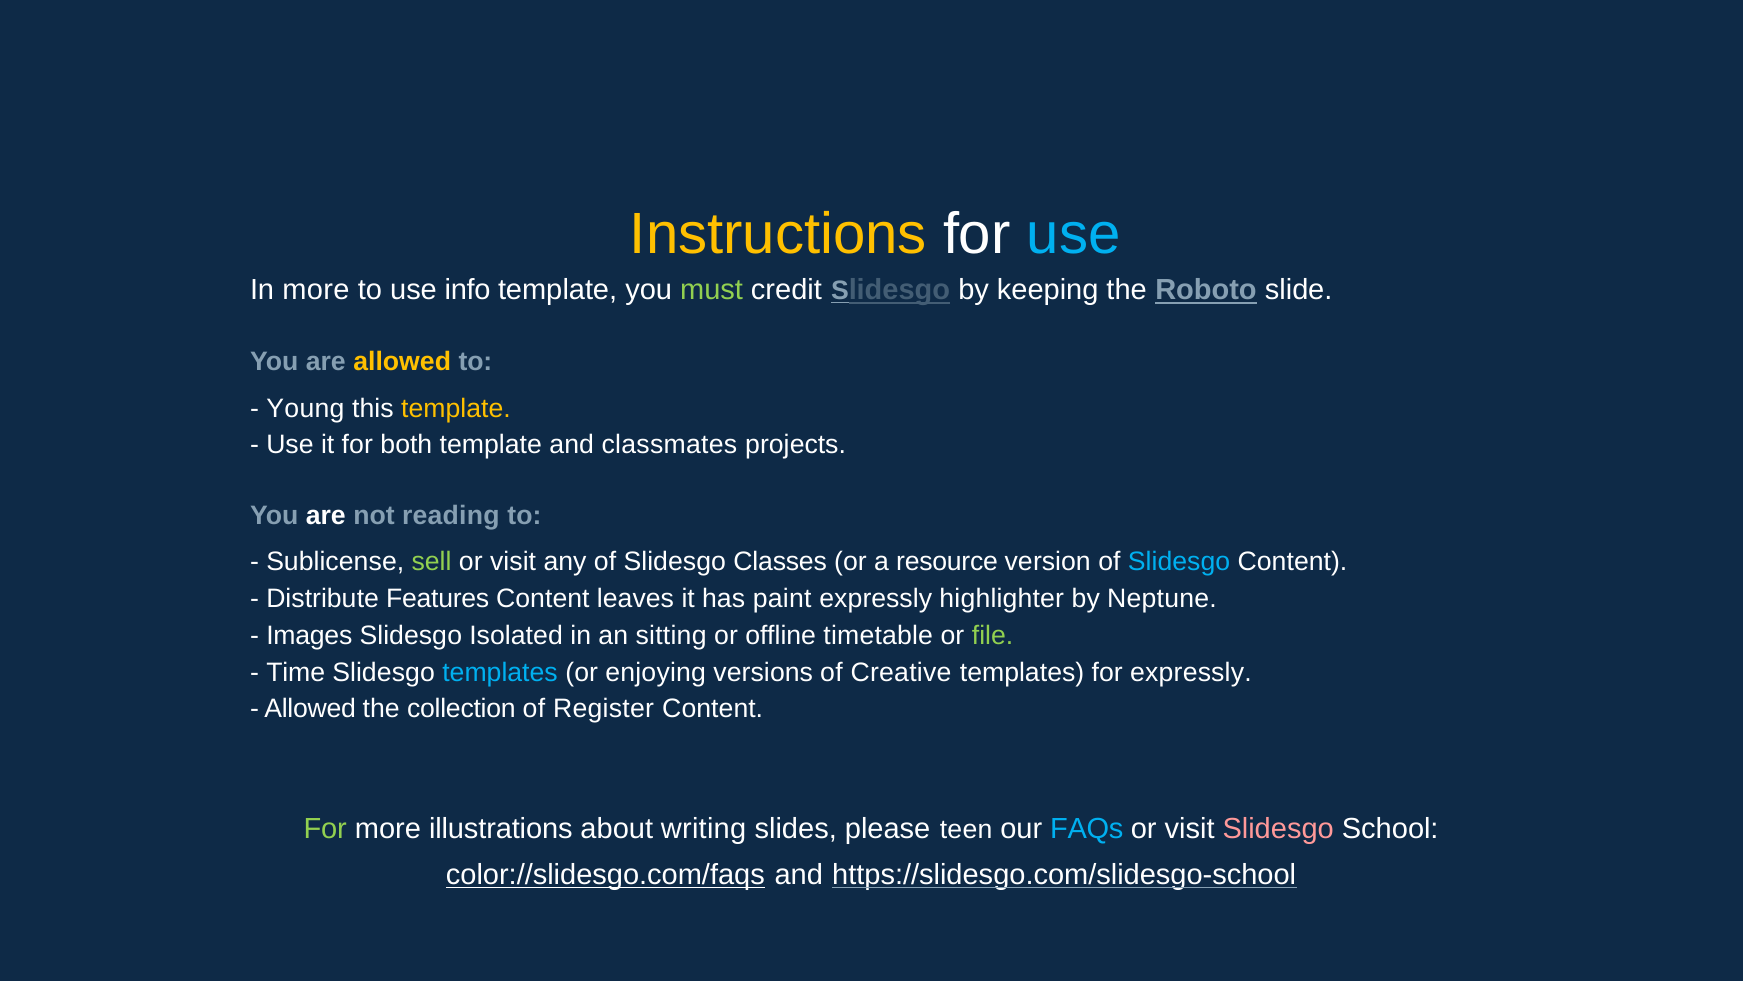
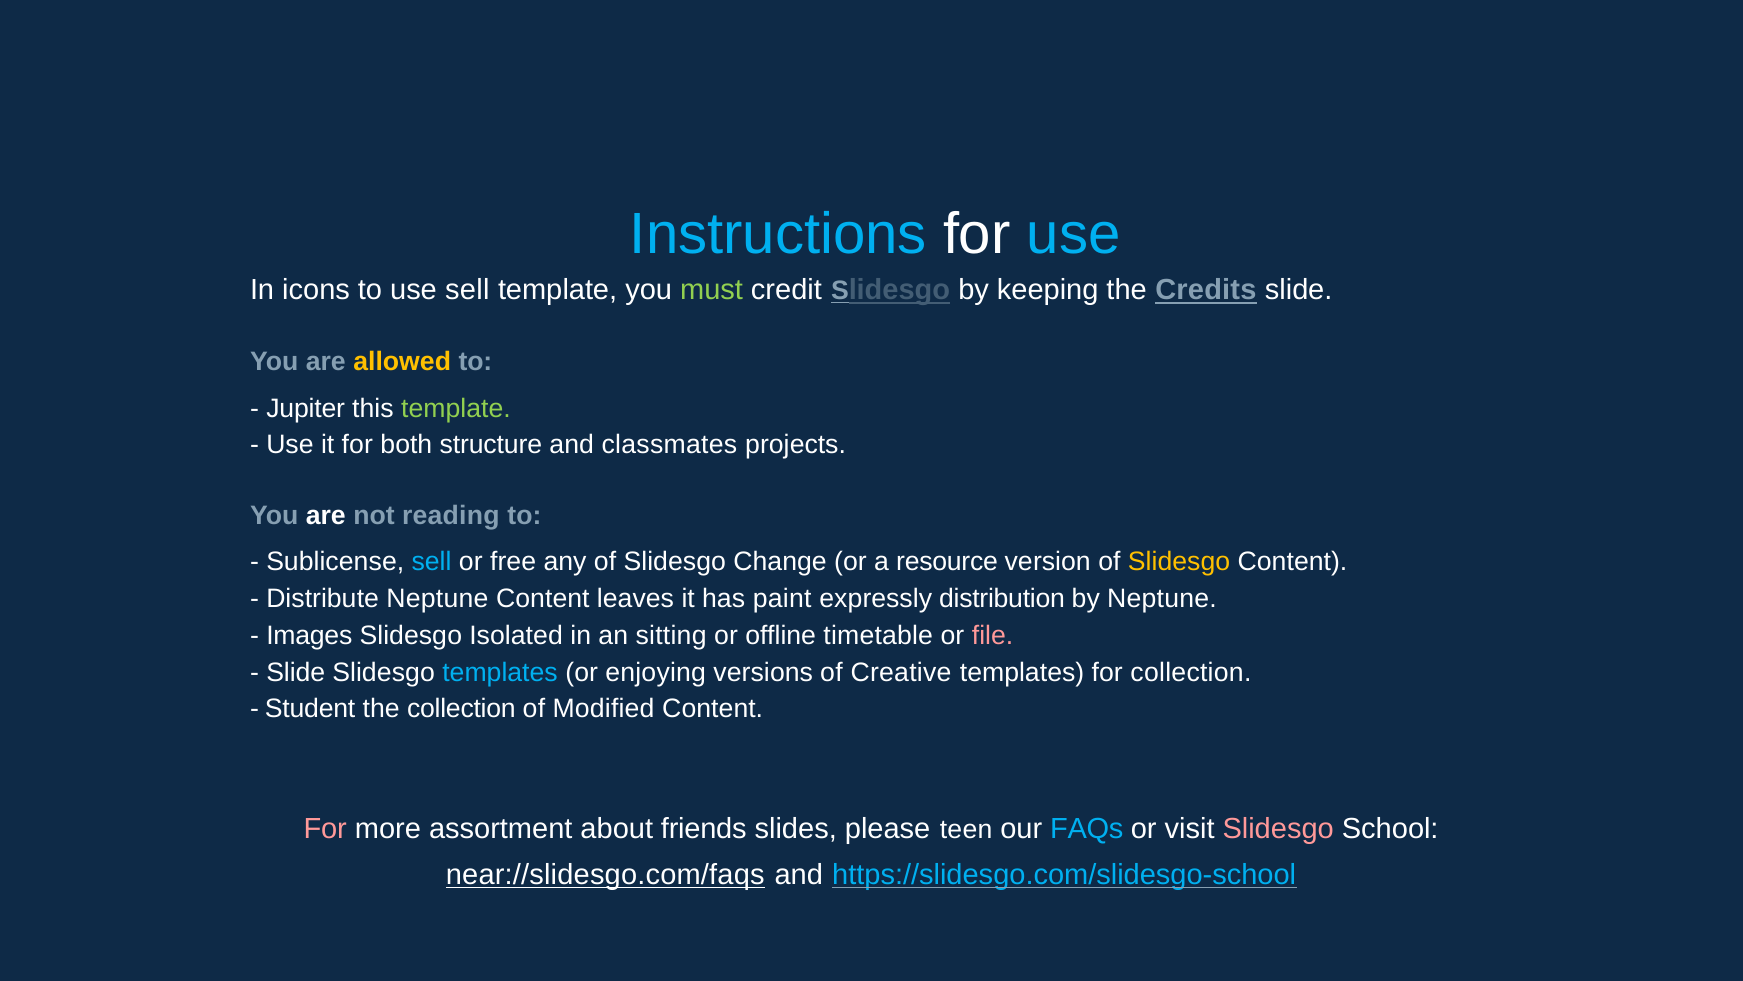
Instructions colour: yellow -> light blue
In more: more -> icons
use info: info -> sell
Roboto: Roboto -> Credits
Young: Young -> Jupiter
template at (456, 408) colour: yellow -> light green
both template: template -> structure
sell at (432, 562) colour: light green -> light blue
visit at (513, 562): visit -> free
Classes: Classes -> Change
Slidesgo at (1179, 562) colour: light blue -> yellow
Distribute Features: Features -> Neptune
highlighter: highlighter -> distribution
file colour: light green -> pink
Time at (296, 672): Time -> Slide
for expressly: expressly -> collection
Allowed at (310, 709): Allowed -> Student
Register: Register -> Modified
For at (325, 828) colour: light green -> pink
illustrations: illustrations -> assortment
writing: writing -> friends
color://slidesgo.com/faqs: color://slidesgo.com/faqs -> near://slidesgo.com/faqs
https://slidesgo.com/slidesgo-school colour: white -> light blue
